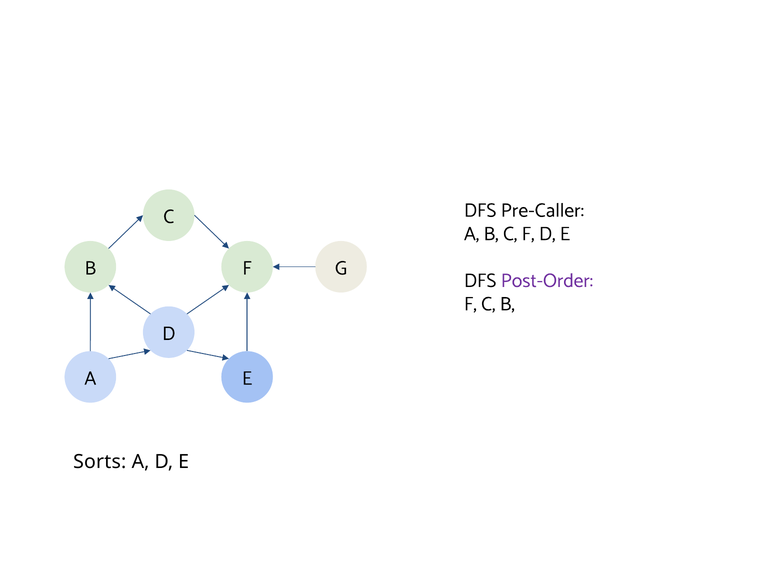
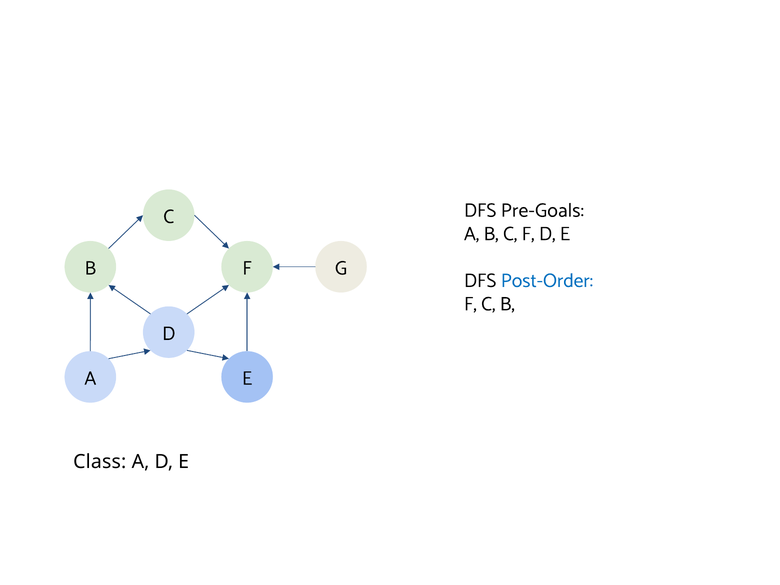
Pre-Caller: Pre-Caller -> Pre-Goals
Post-Order colour: purple -> blue
Sorts: Sorts -> Class
